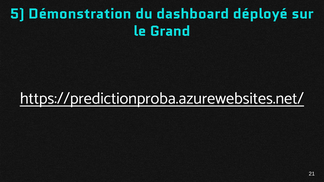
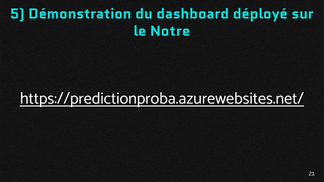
Grand: Grand -> Notre
